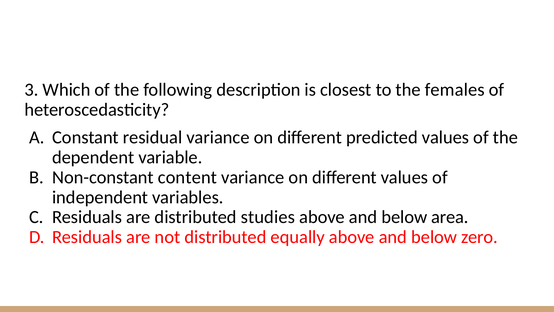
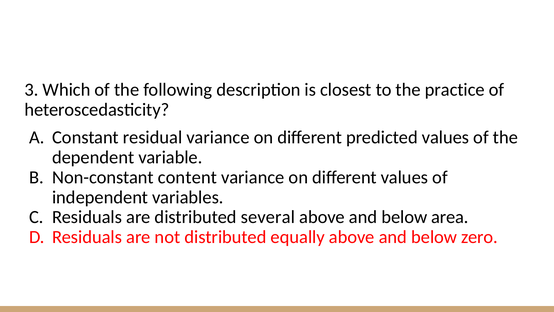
females: females -> practice
studies: studies -> several
